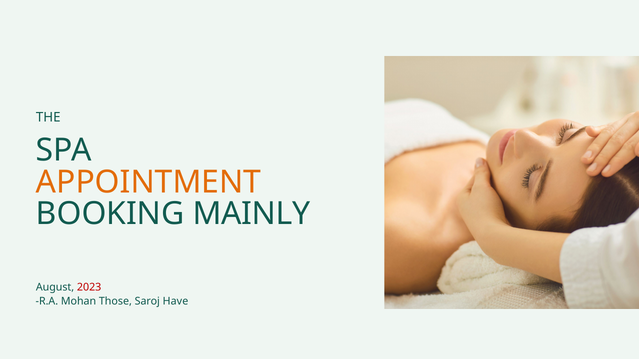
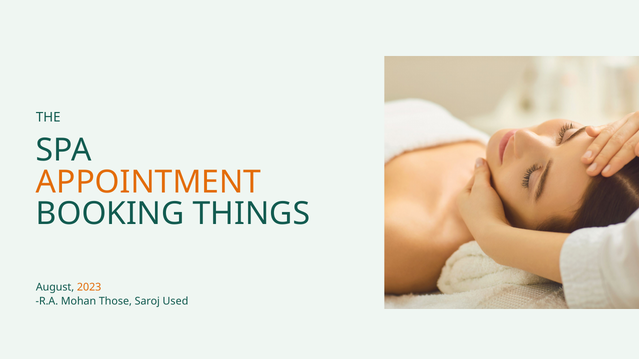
MAINLY: MAINLY -> THINGS
2023 colour: red -> orange
Have: Have -> Used
